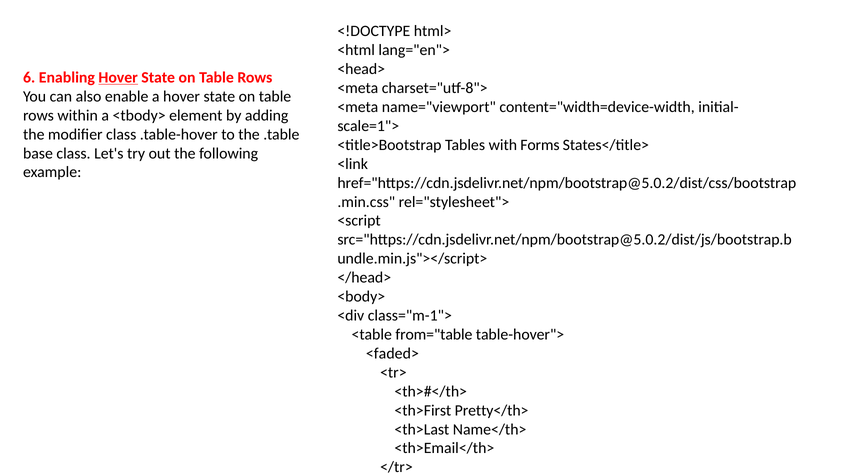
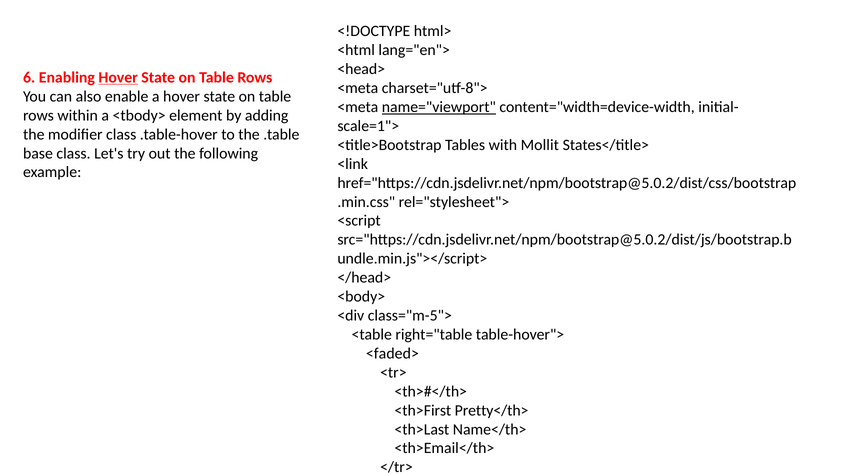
name="viewport underline: none -> present
Forms: Forms -> Mollit
class="m-1">: class="m-1"> -> class="m-5">
from="table: from="table -> right="table
